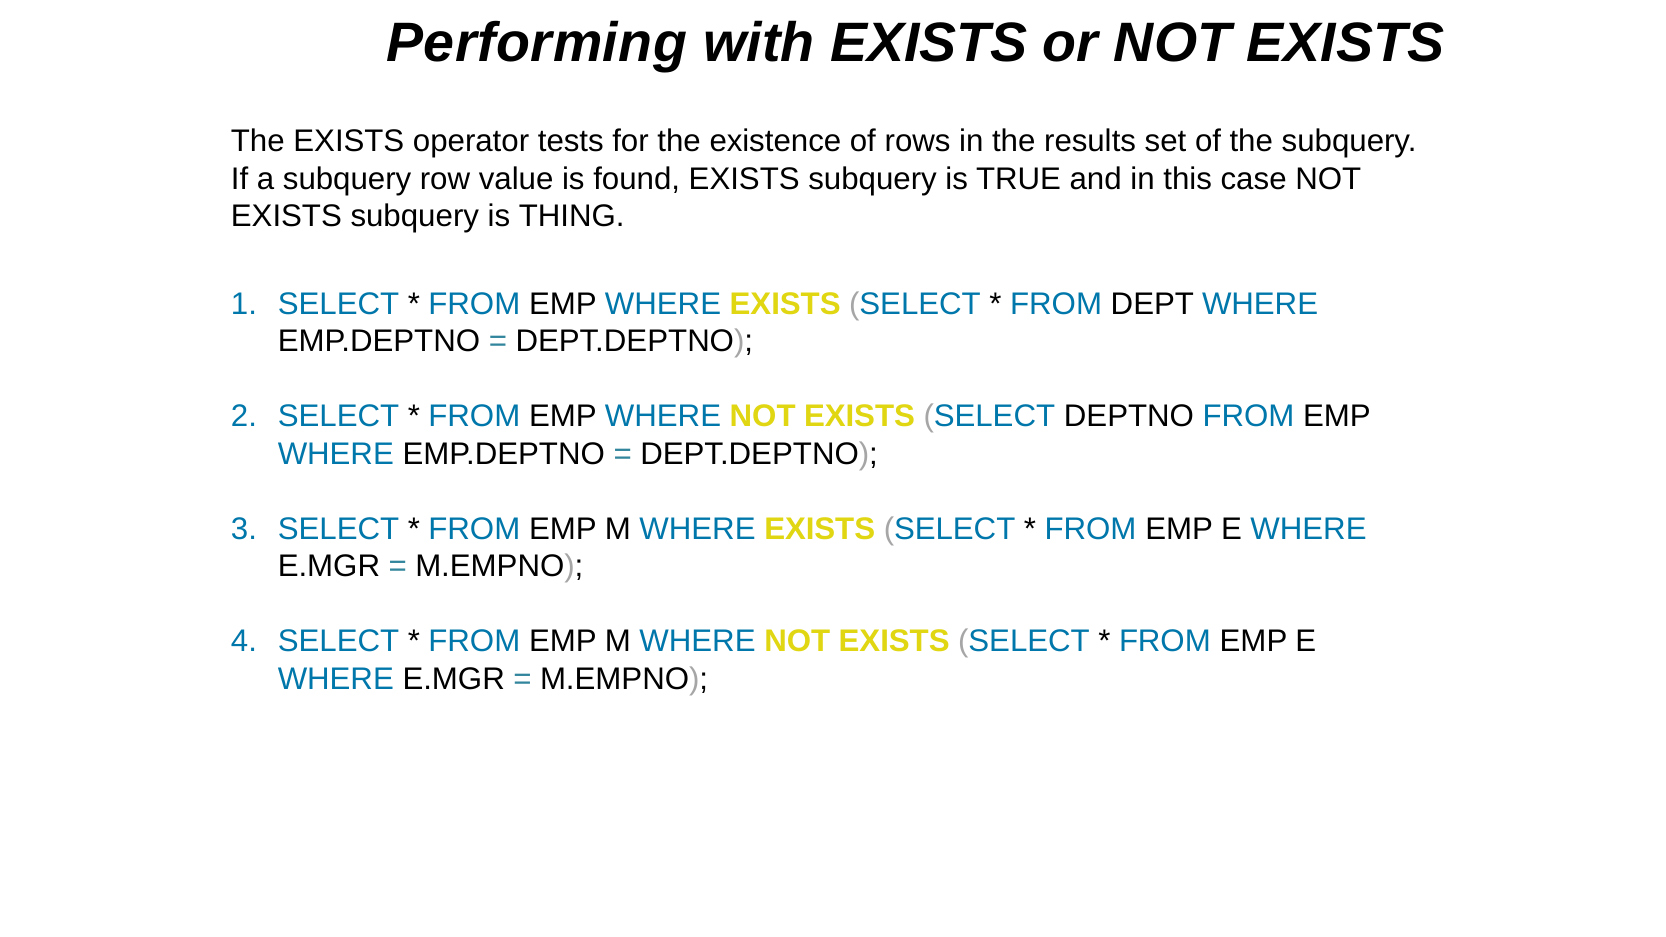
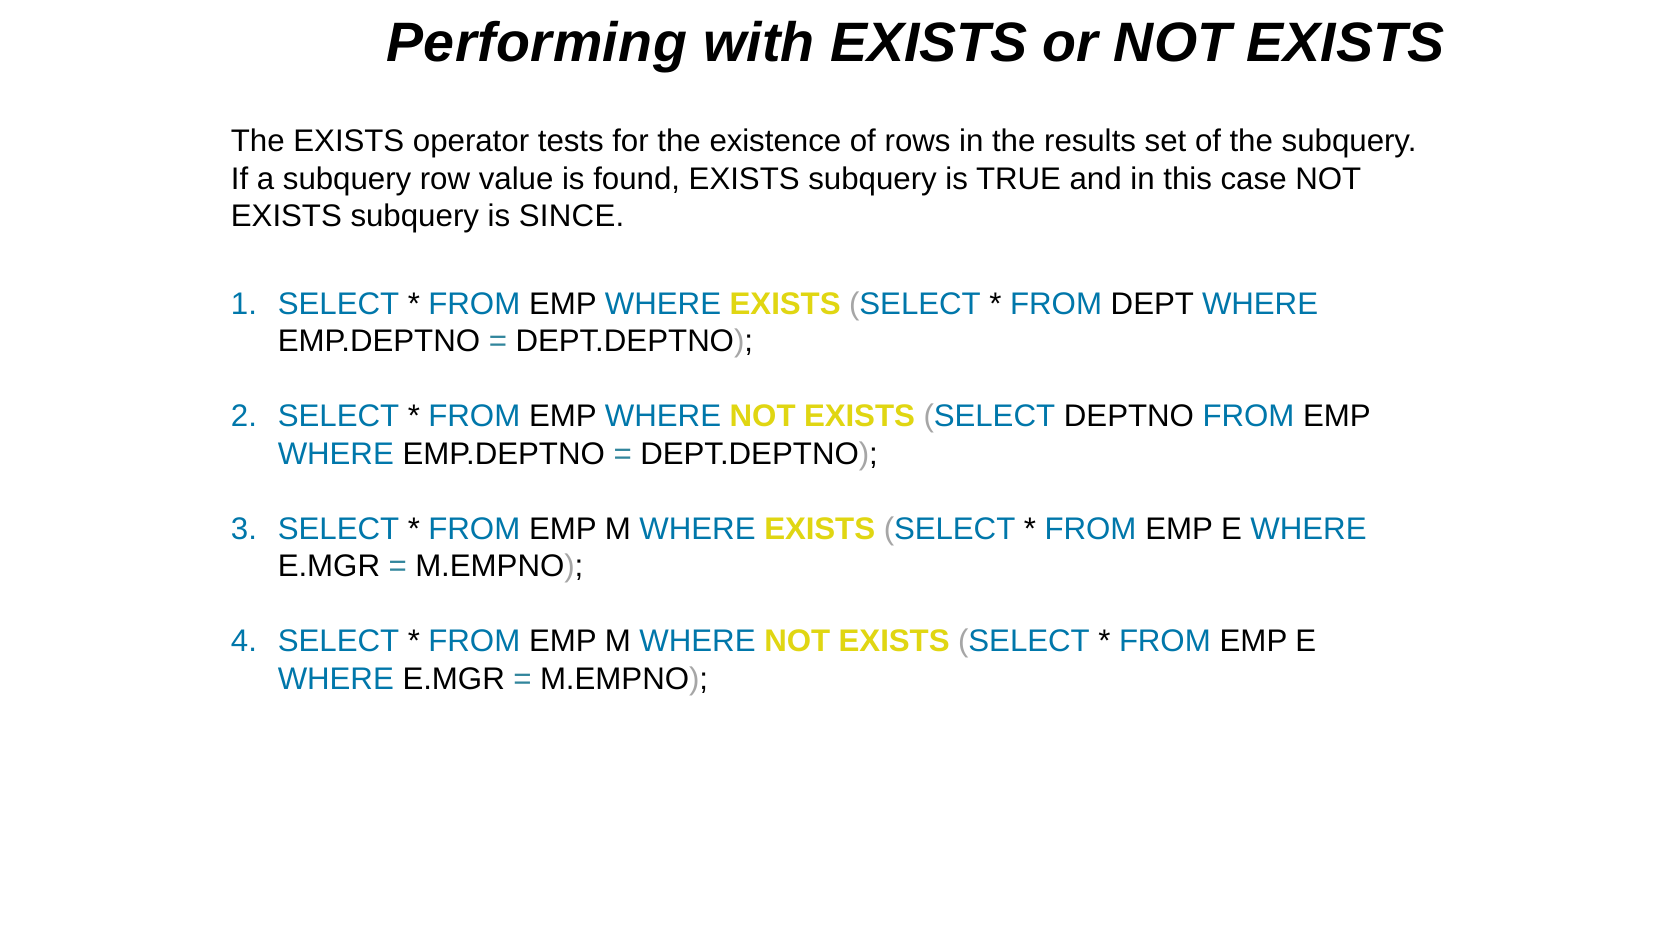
THING: THING -> SINCE
